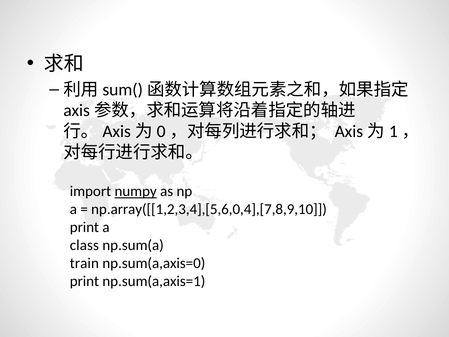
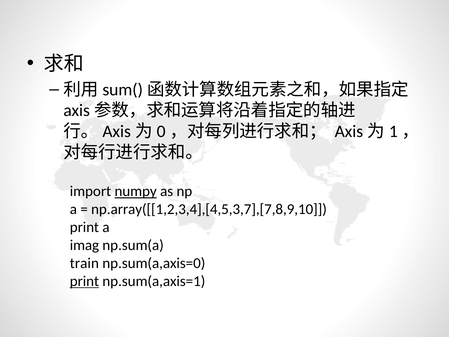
np.array([[1,2,3,4],[5,6,0,4],[7,8,9,10: np.array([[1,2,3,4],[5,6,0,4],[7,8,9,10 -> np.array([[1,2,3,4],[4,5,3,7],[7,8,9,10
class: class -> imag
print at (84, 281) underline: none -> present
